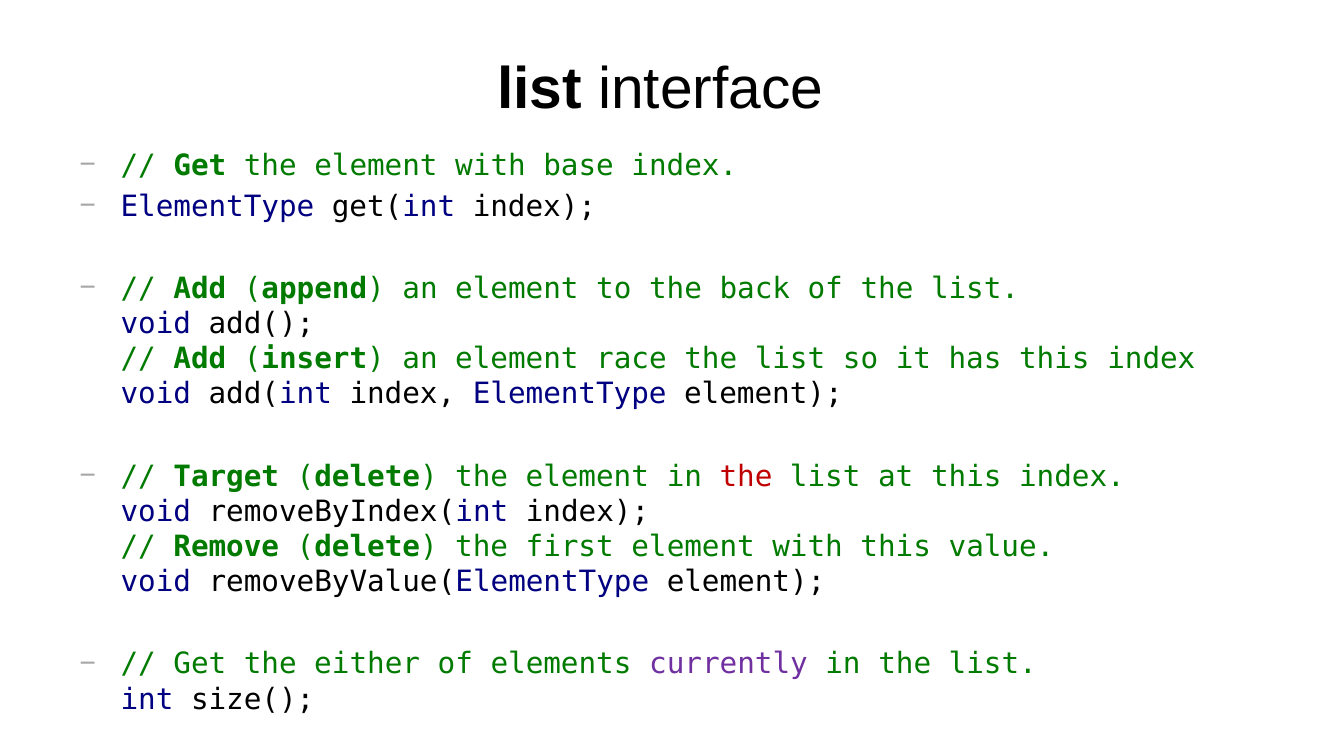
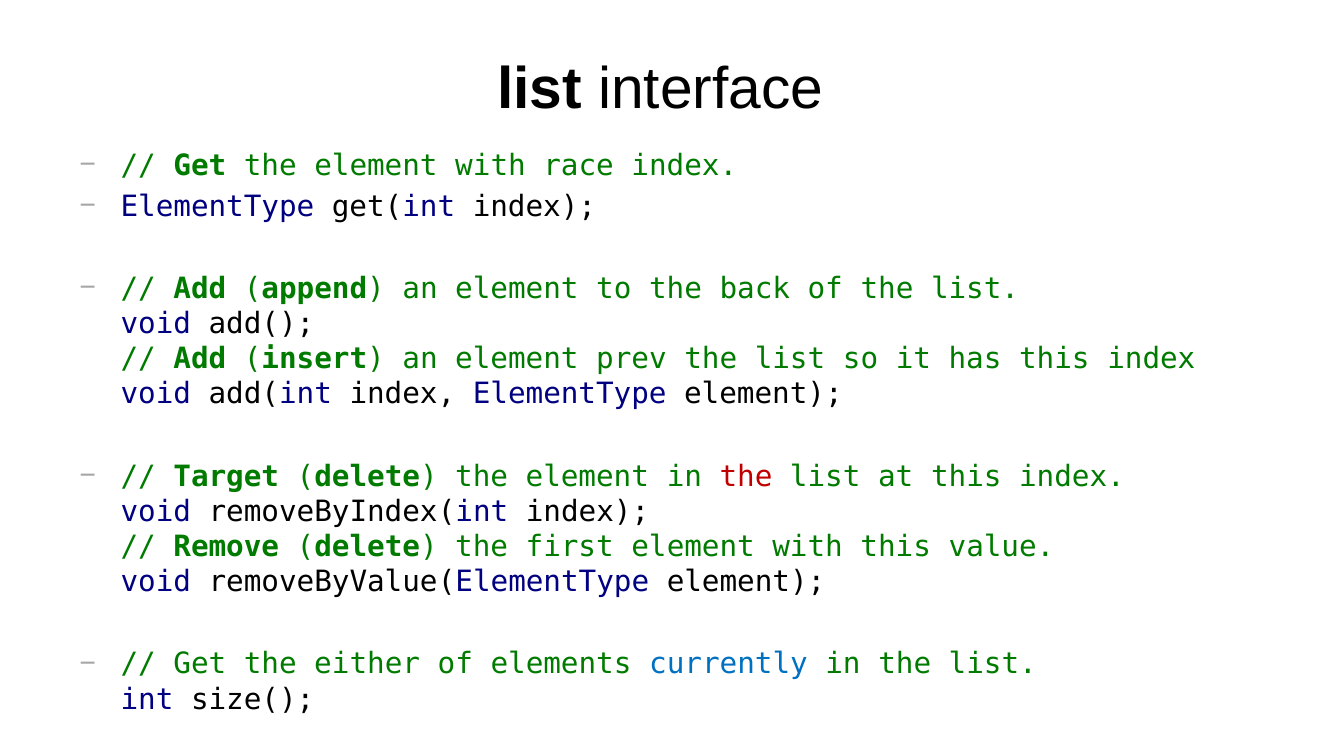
base: base -> race
race: race -> prev
currently colour: purple -> blue
